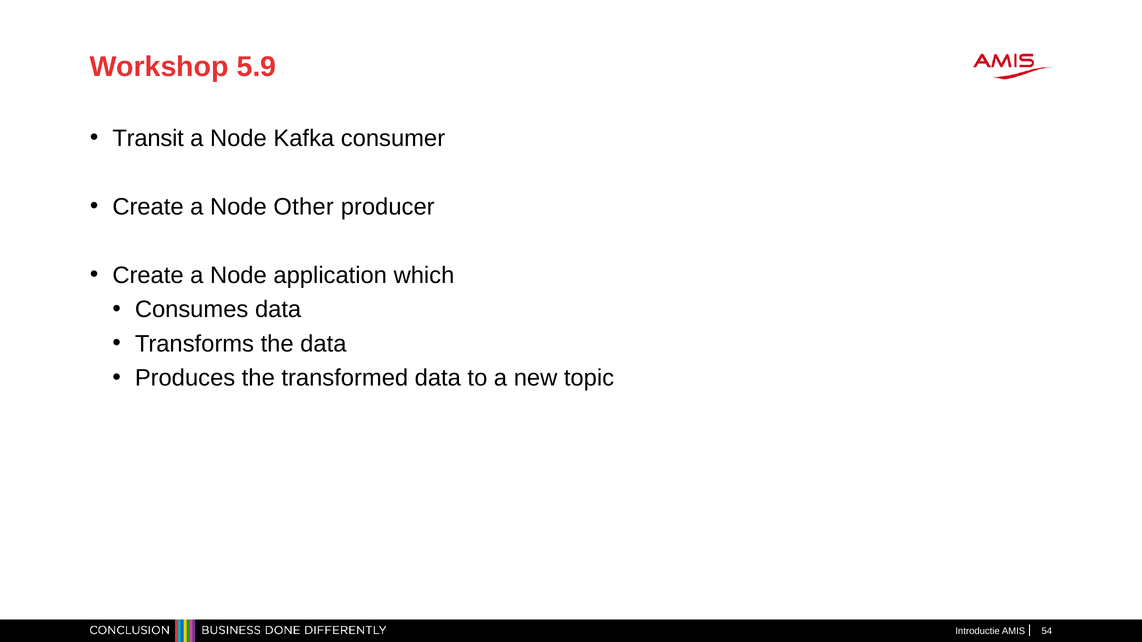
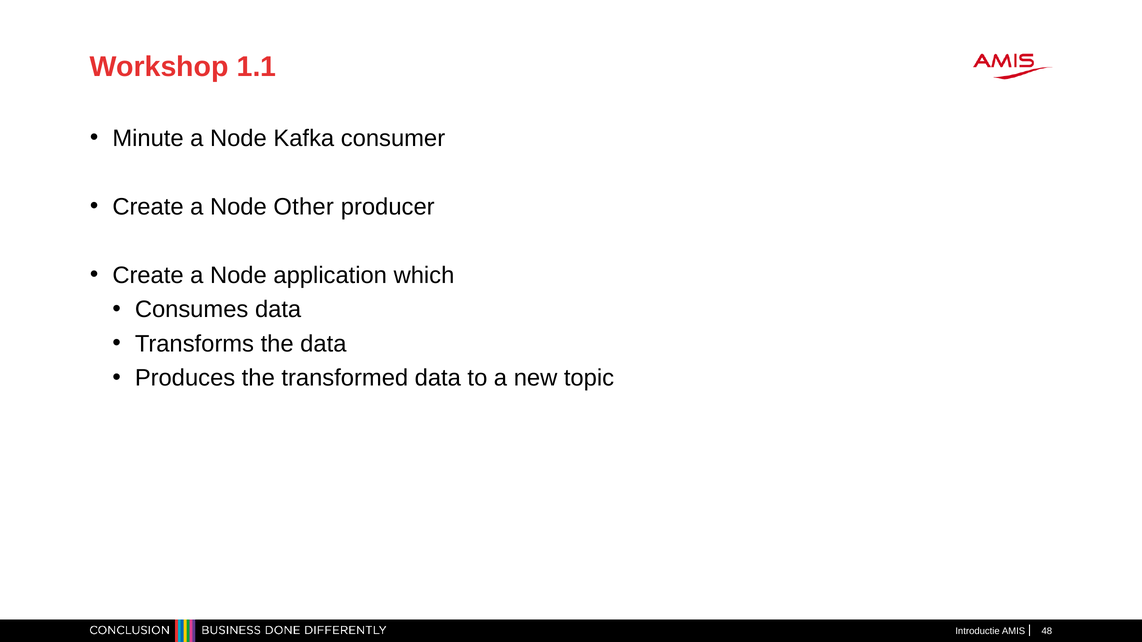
5.9: 5.9 -> 1.1
Transit: Transit -> Minute
54: 54 -> 48
